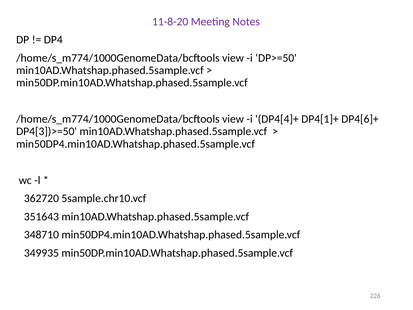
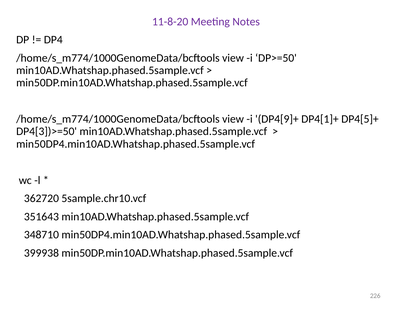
DP4[4]+: DP4[4]+ -> DP4[9]+
DP4[6]+: DP4[6]+ -> DP4[5]+
349935: 349935 -> 399938
